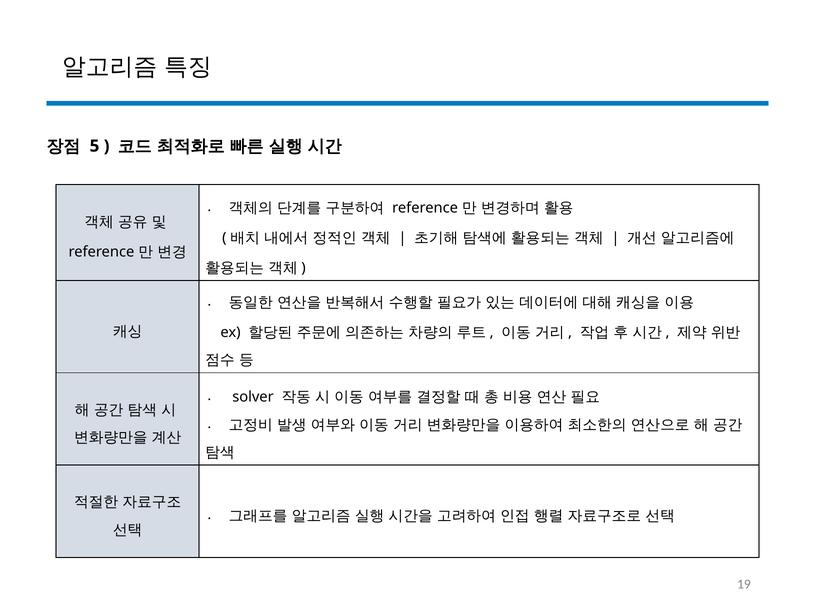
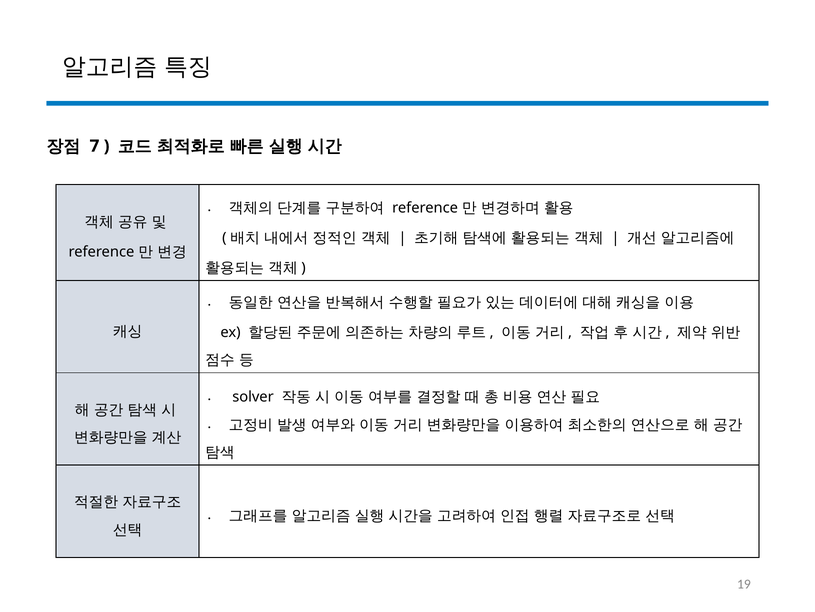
5: 5 -> 7
